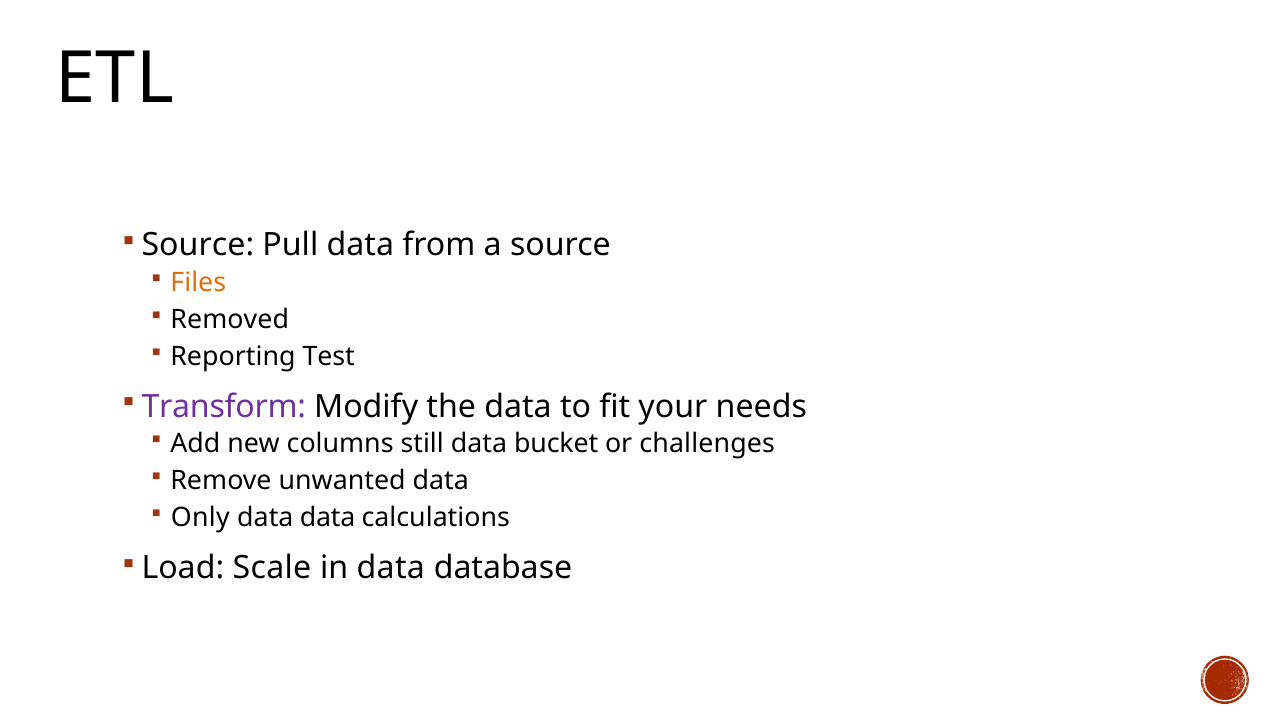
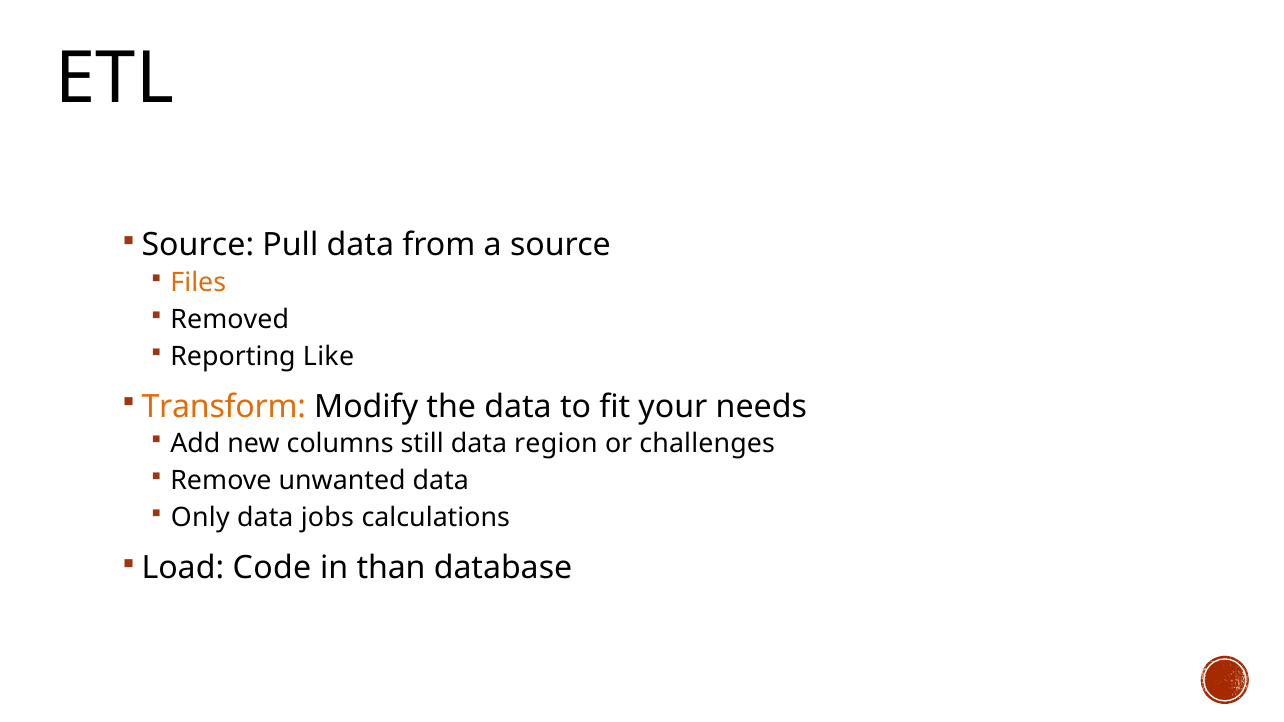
Test: Test -> Like
Transform colour: purple -> orange
bucket: bucket -> region
data data: data -> jobs
Scale: Scale -> Code
in data: data -> than
